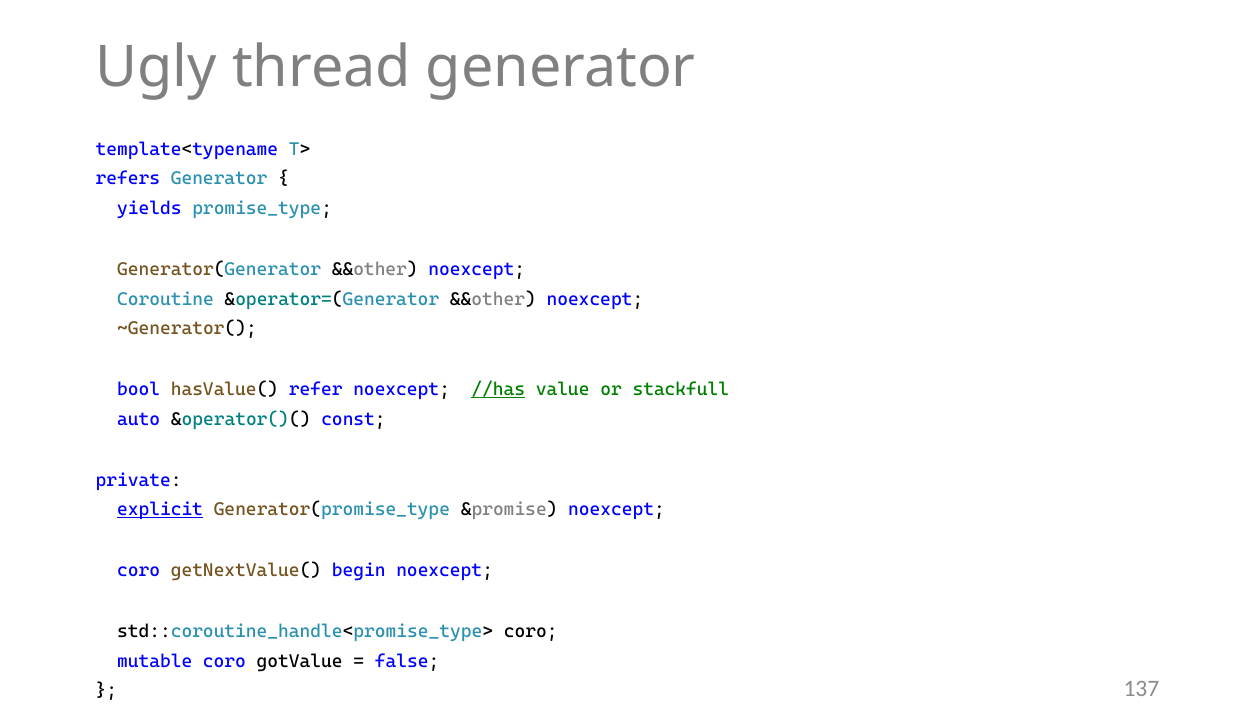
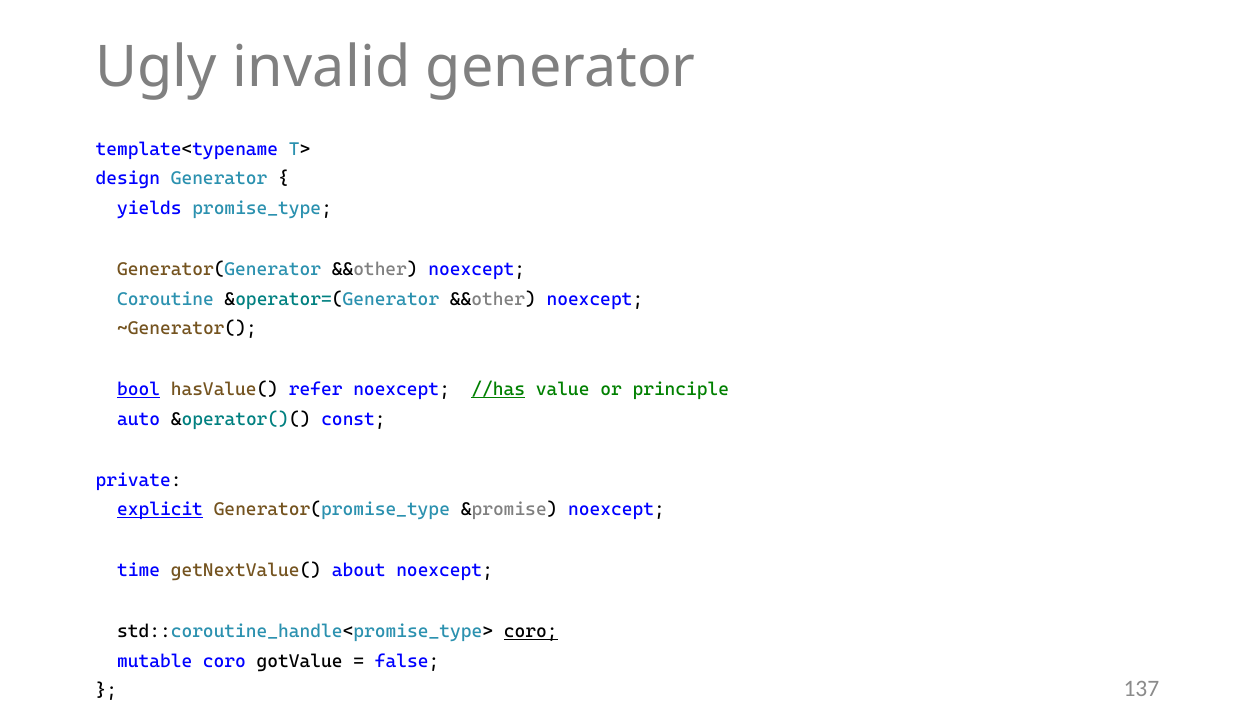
thread: thread -> invalid
refers: refers -> design
bool underline: none -> present
stackfull: stackfull -> principle
coro at (139, 571): coro -> time
begin: begin -> about
coro at (531, 632) underline: none -> present
